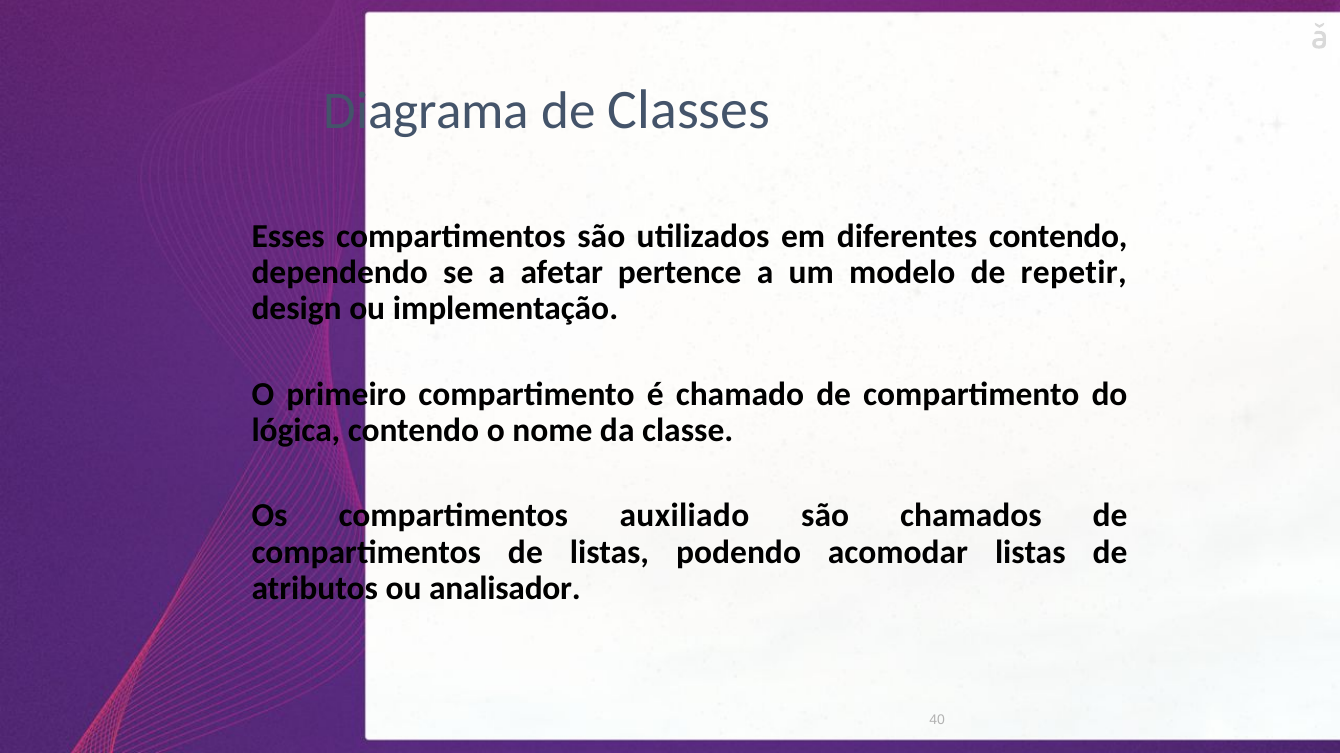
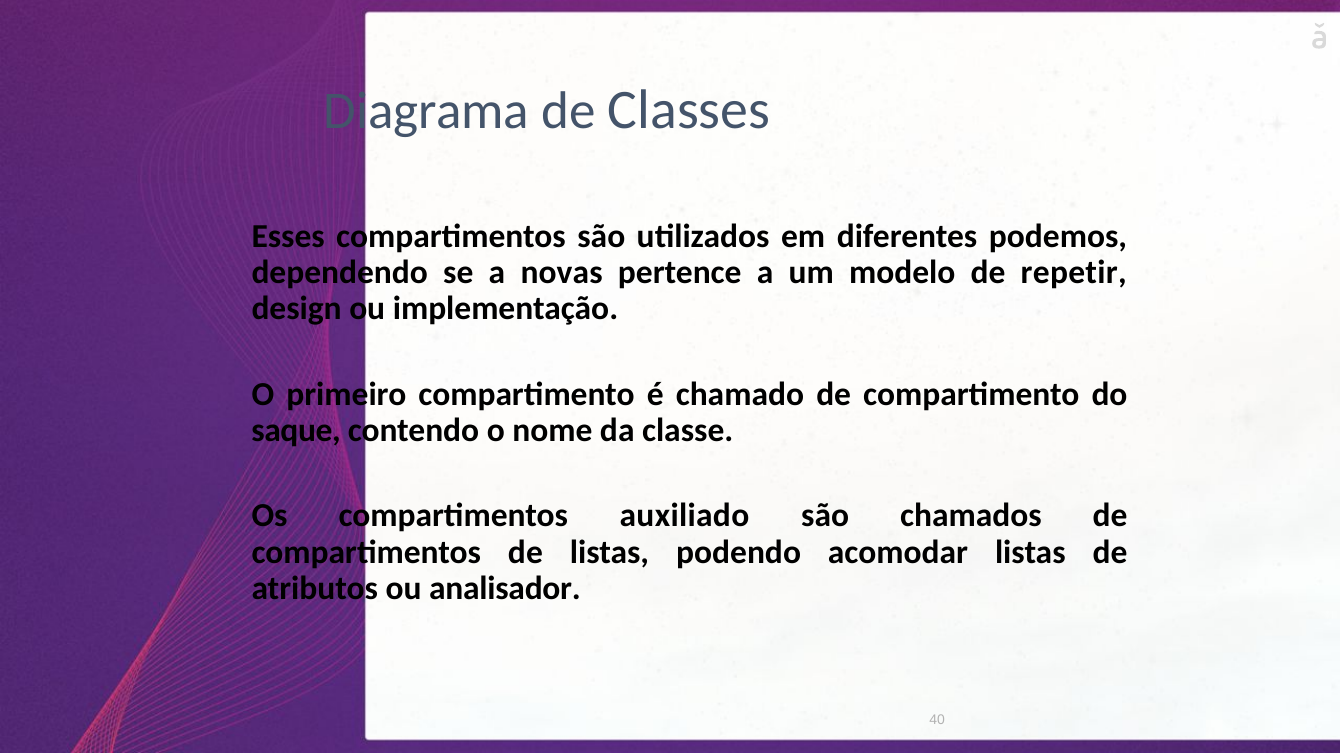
diferentes contendo: contendo -> podemos
afetar: afetar -> novas
lógica: lógica -> saque
